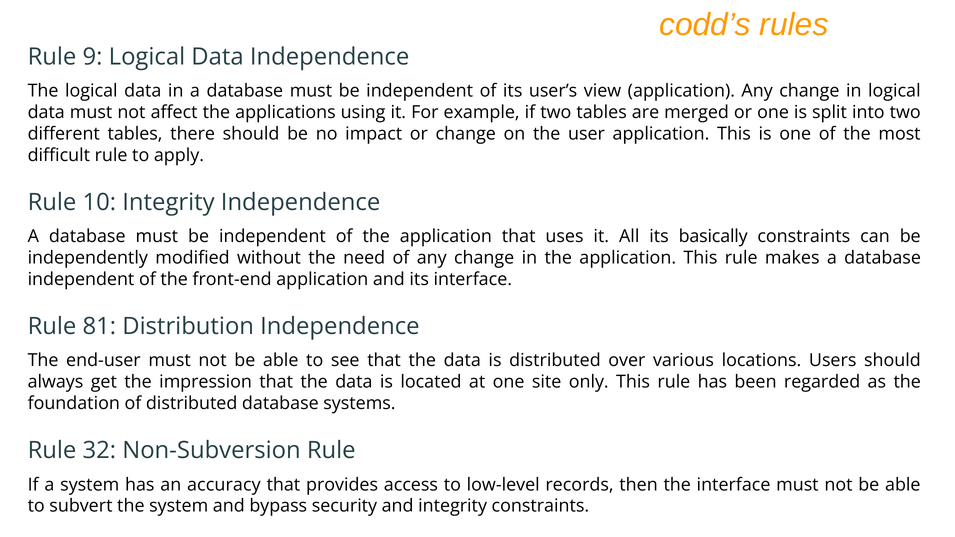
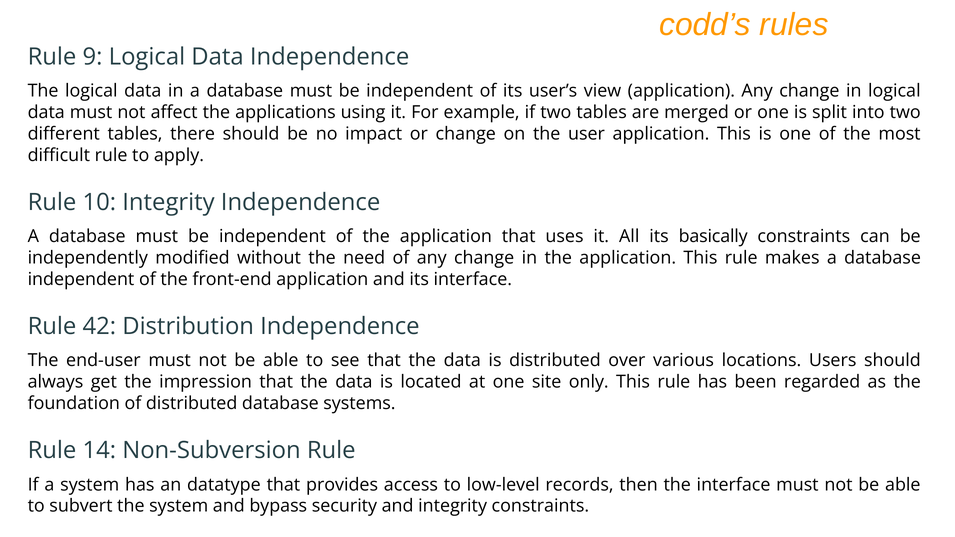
81: 81 -> 42
32: 32 -> 14
accuracy: accuracy -> datatype
